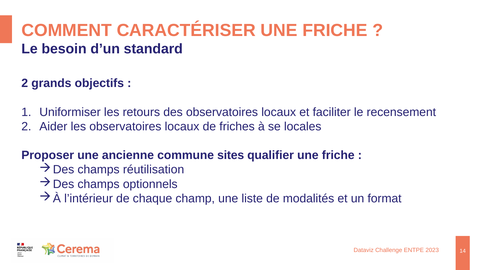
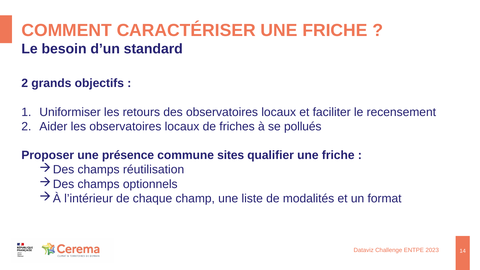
locales: locales -> pollués
ancienne: ancienne -> présence
